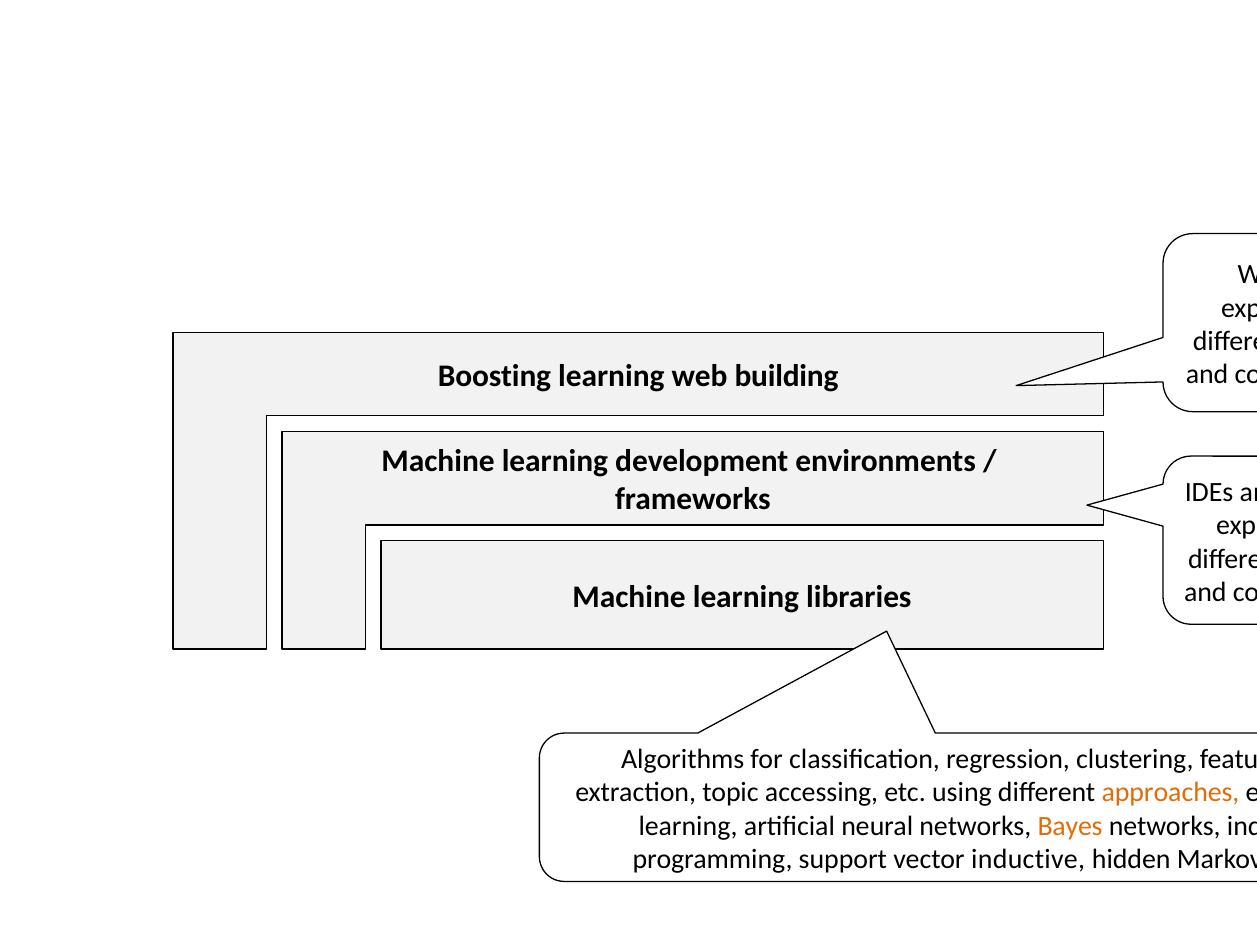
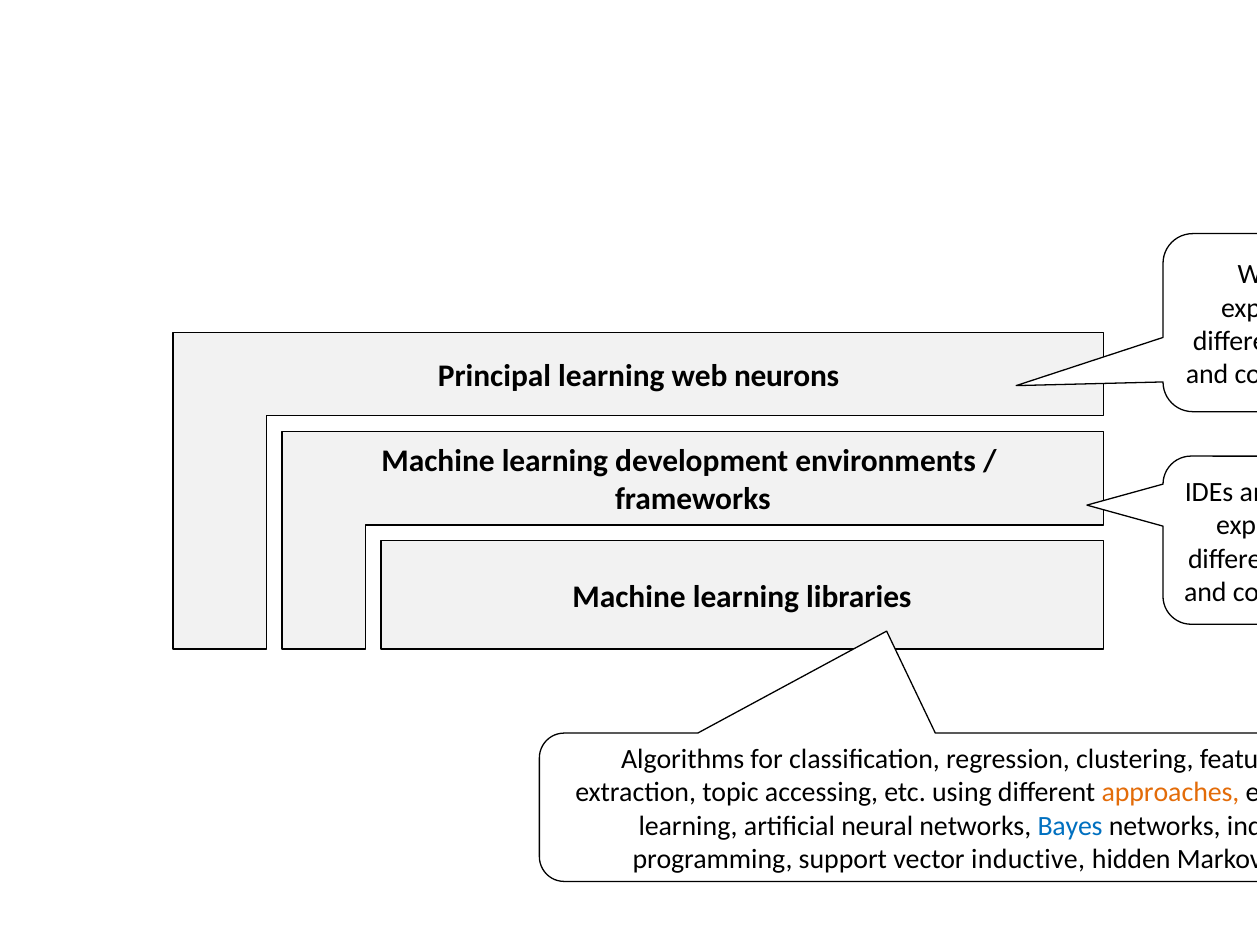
Boosting: Boosting -> Principal
building: building -> neurons
Bayes colour: orange -> blue
